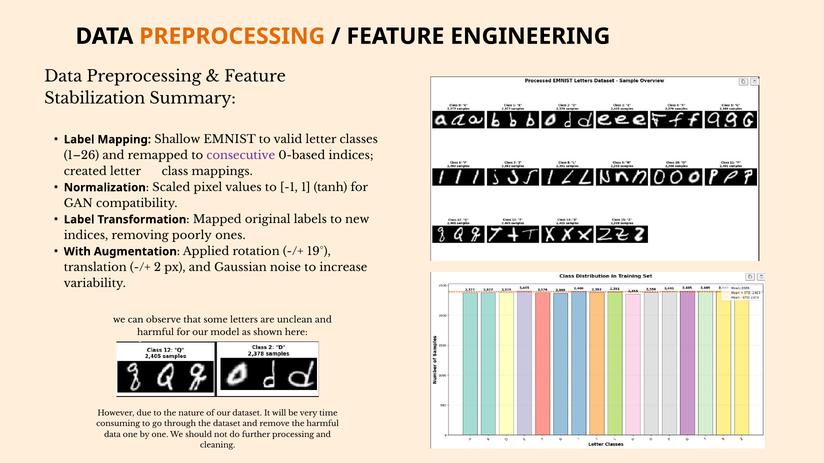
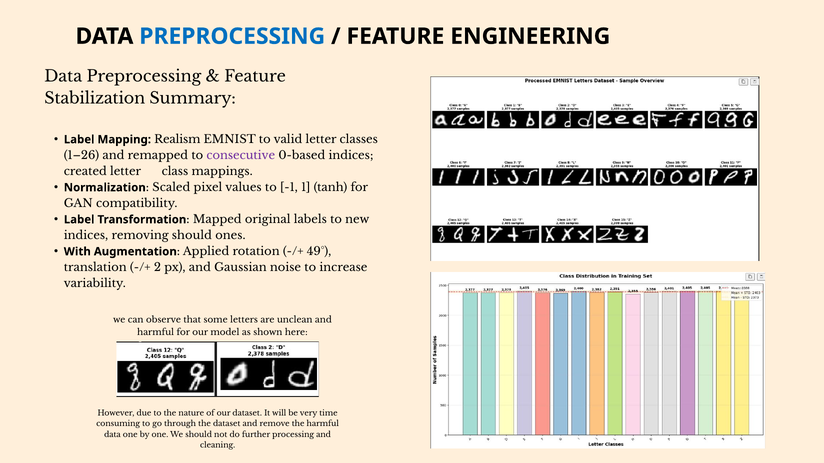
PREPROCESSING at (232, 36) colour: orange -> blue
Shallow: Shallow -> Realism
removing poorly: poorly -> should
19°: 19° -> 49°
